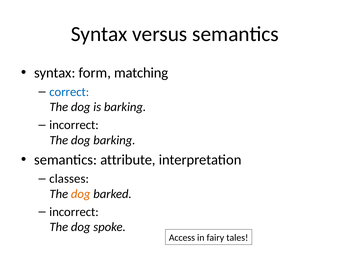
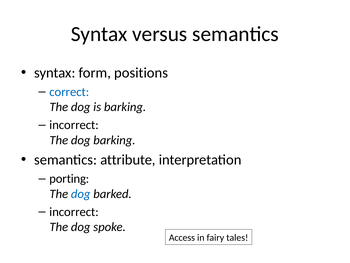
matching: matching -> positions
classes: classes -> porting
dog at (81, 194) colour: orange -> blue
